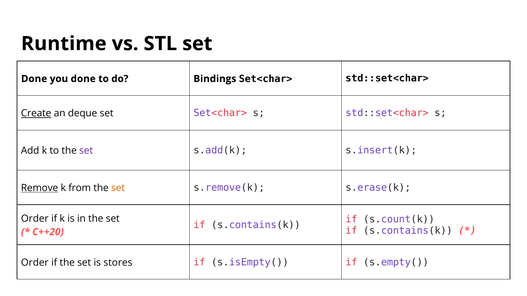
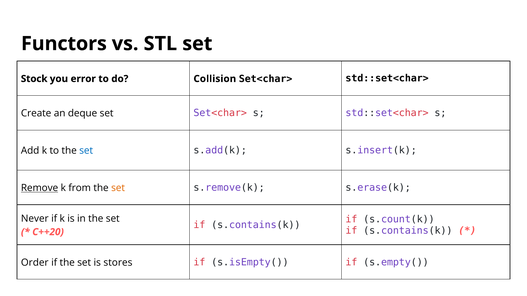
Runtime: Runtime -> Functors
Done at (34, 79): Done -> Stock
you done: done -> error
Bindings: Bindings -> Collision
Create underline: present -> none
set at (86, 151) colour: purple -> blue
Order at (35, 219): Order -> Never
